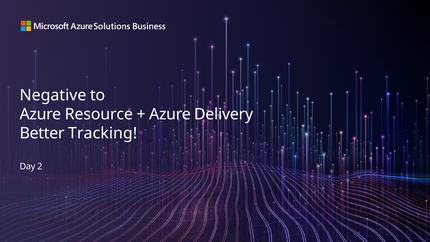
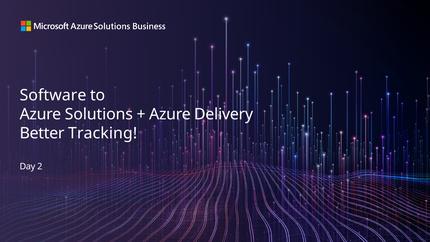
Negative: Negative -> Software
Resource: Resource -> Solutions
